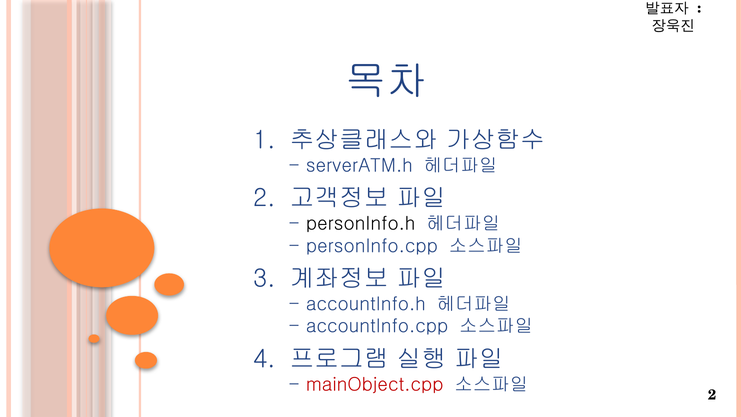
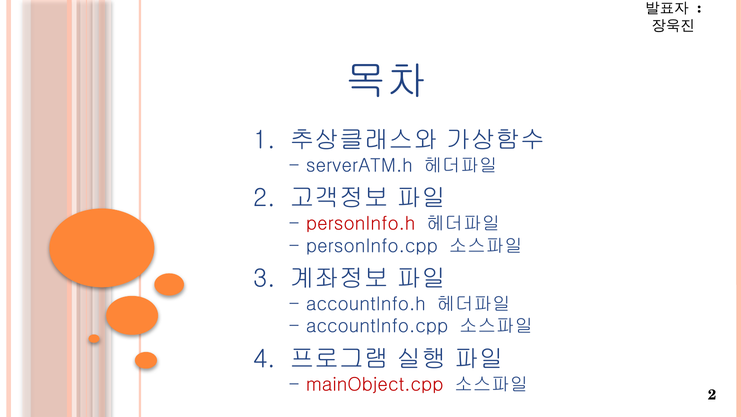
personInfo.h colour: black -> red
